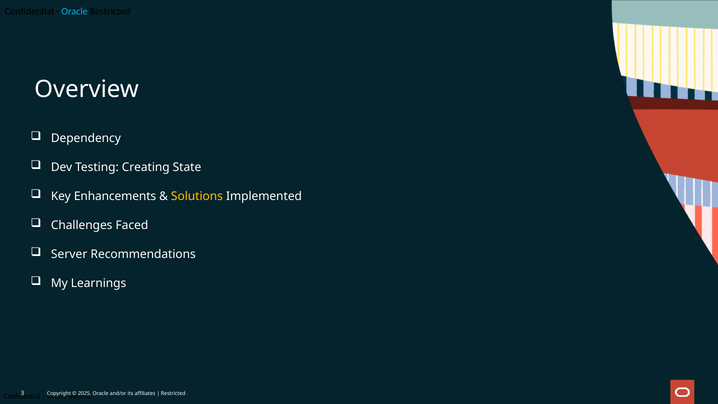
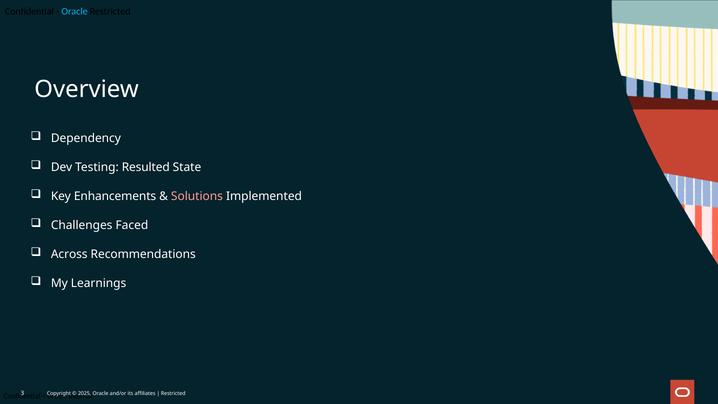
Creating: Creating -> Resulted
Solutions colour: yellow -> pink
Server: Server -> Across
